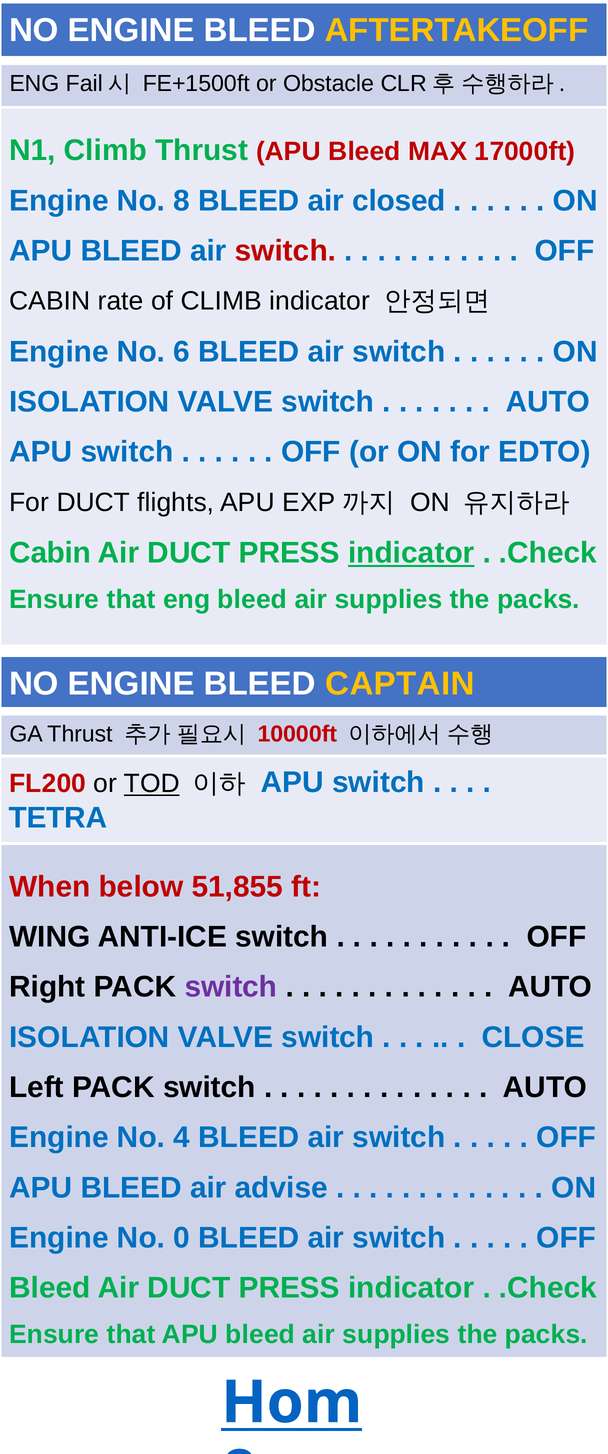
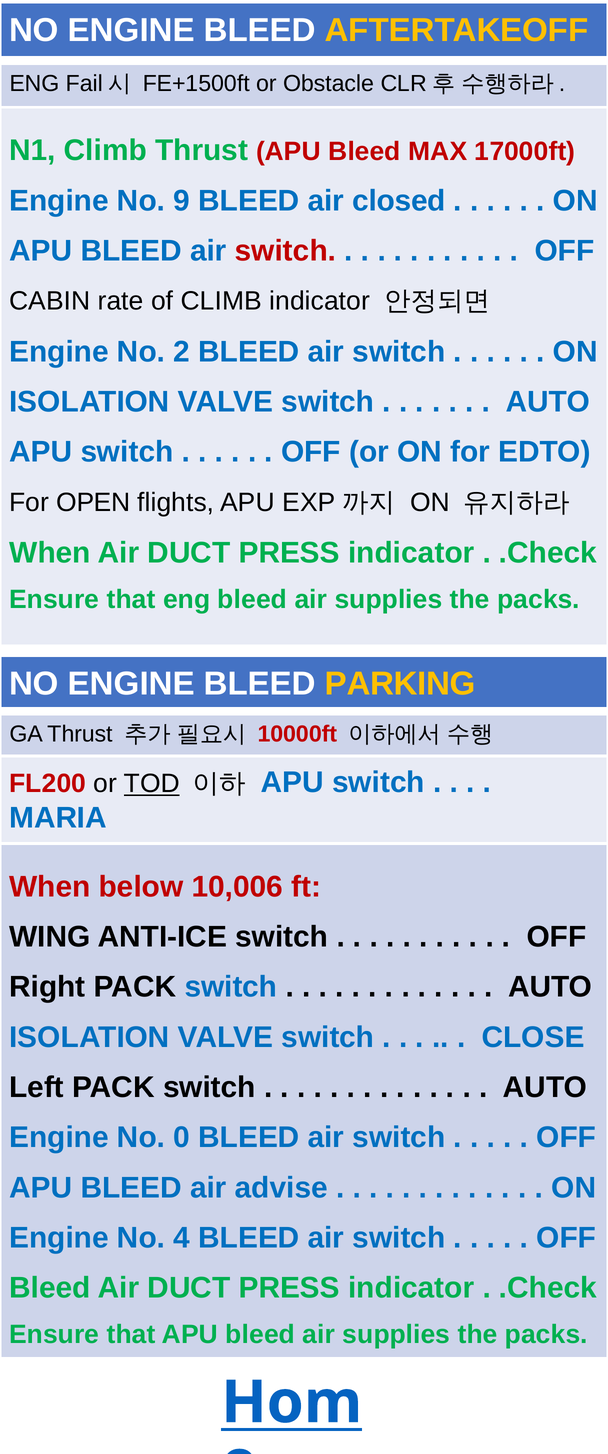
8: 8 -> 9
6: 6 -> 2
For DUCT: DUCT -> OPEN
Cabin at (50, 553): Cabin -> When
indicator at (411, 553) underline: present -> none
CAPTAIN: CAPTAIN -> PARKING
TETRA: TETRA -> MARIA
51,855: 51,855 -> 10,006
switch at (231, 988) colour: purple -> blue
4: 4 -> 0
0: 0 -> 4
